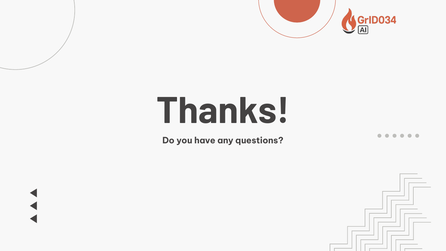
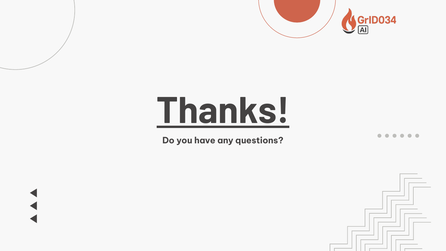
Thanks underline: none -> present
